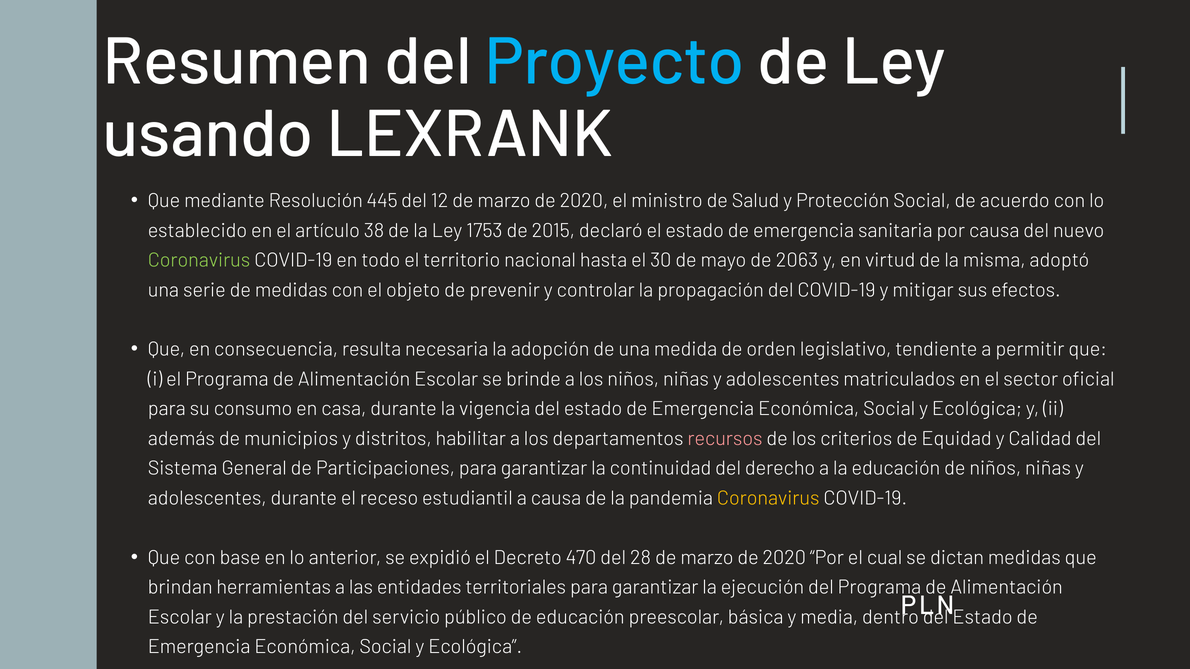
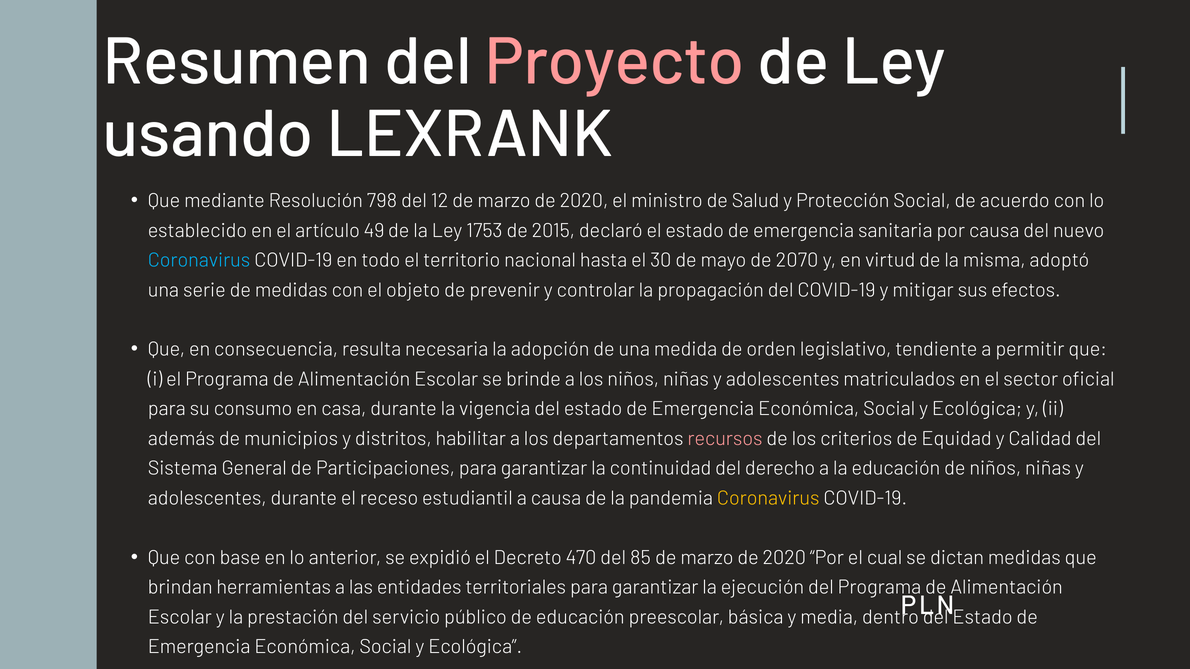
Proyecto colour: light blue -> pink
445: 445 -> 798
38: 38 -> 49
Coronavirus at (199, 260) colour: light green -> light blue
2063: 2063 -> 2070
28: 28 -> 85
